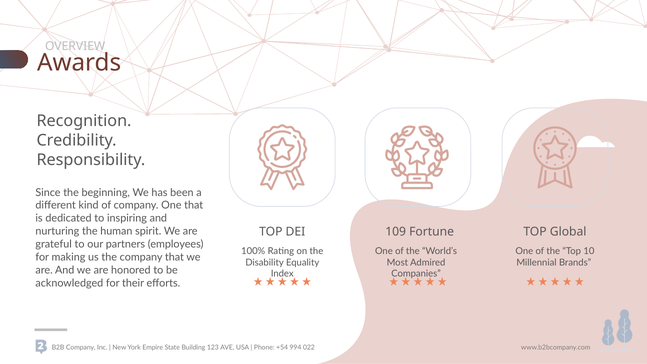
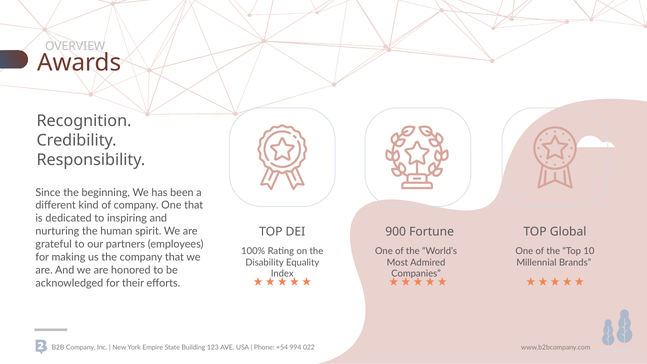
109: 109 -> 900
